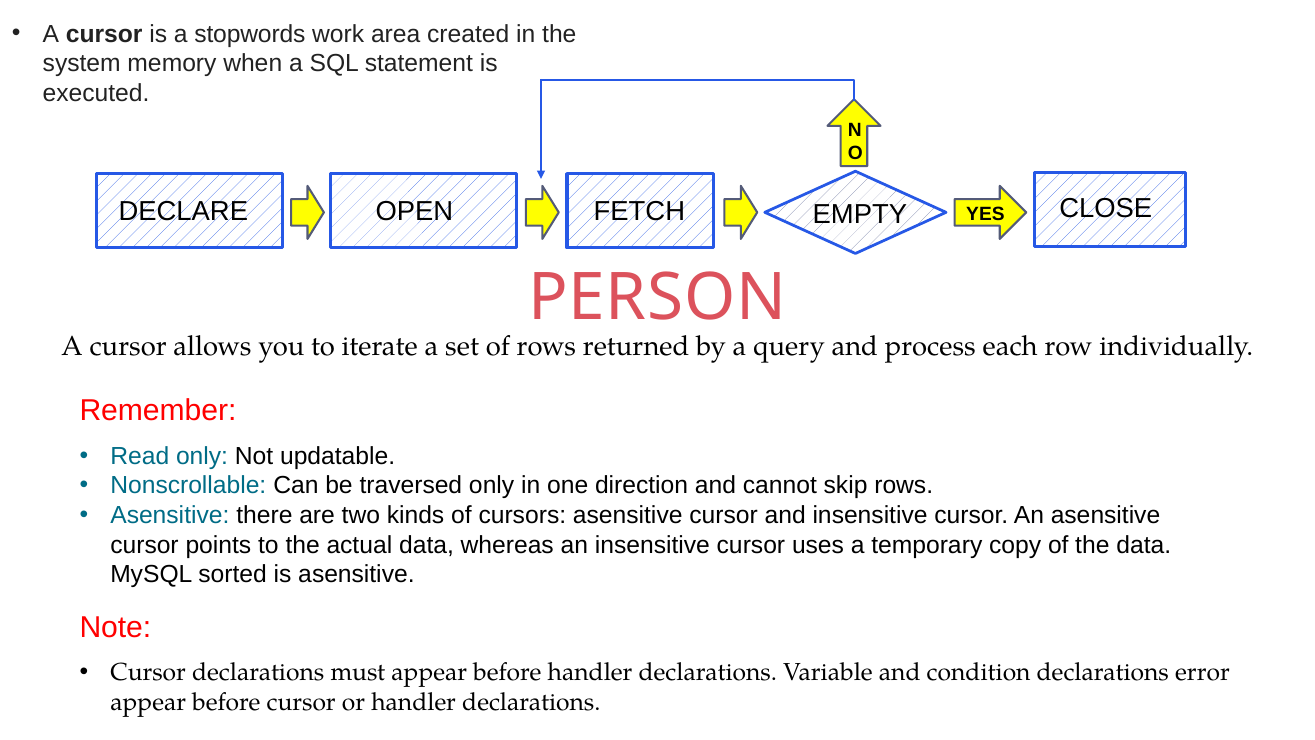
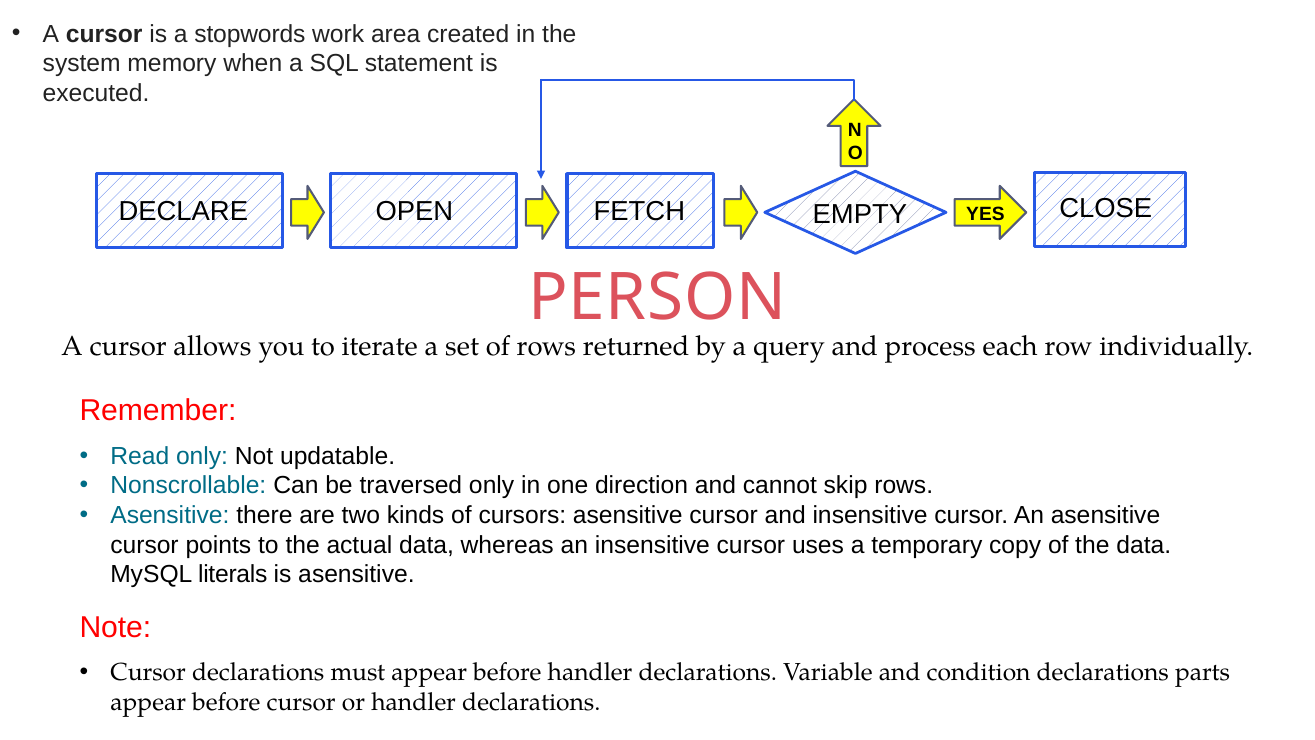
sorted: sorted -> literals
error: error -> parts
